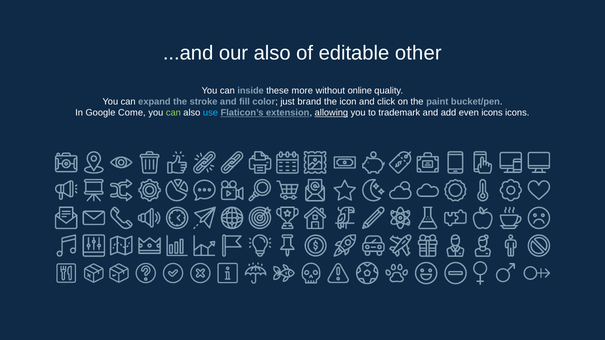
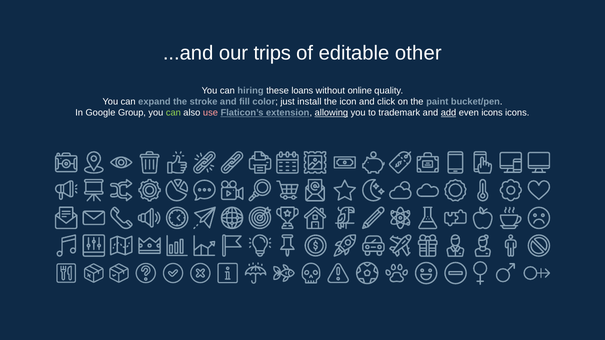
our also: also -> trips
inside: inside -> hiring
more: more -> loans
brand: brand -> install
Come: Come -> Group
use colour: light blue -> pink
add underline: none -> present
